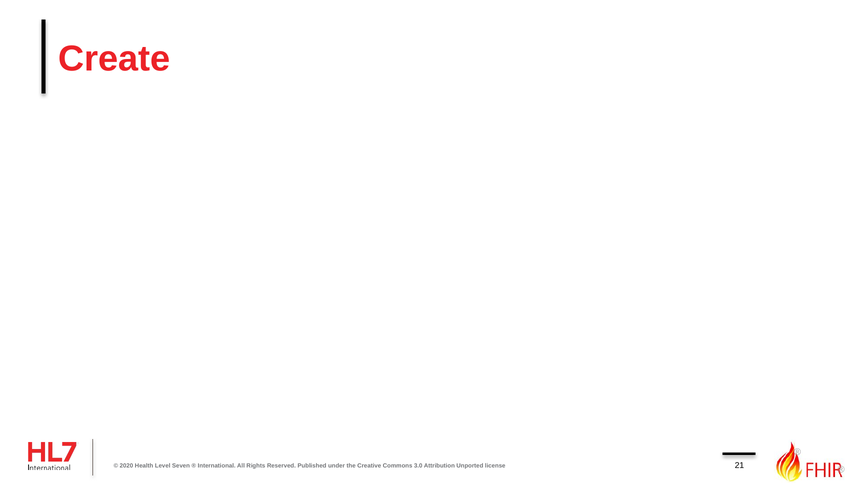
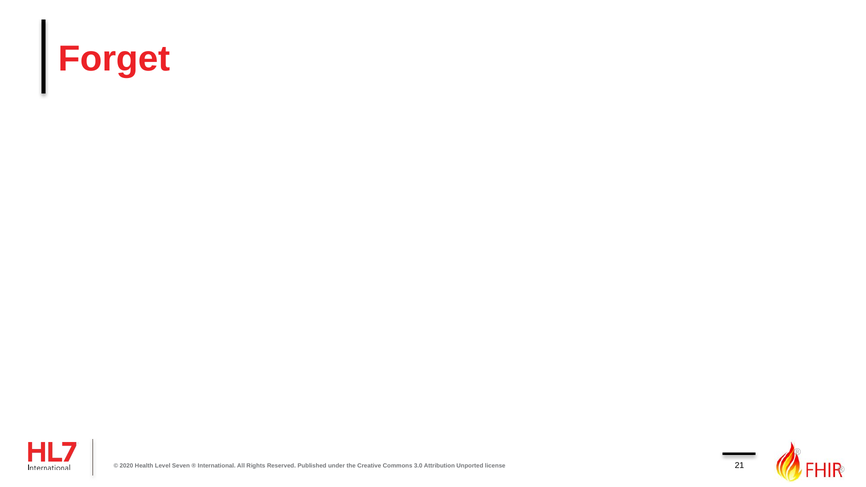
Create: Create -> Forget
